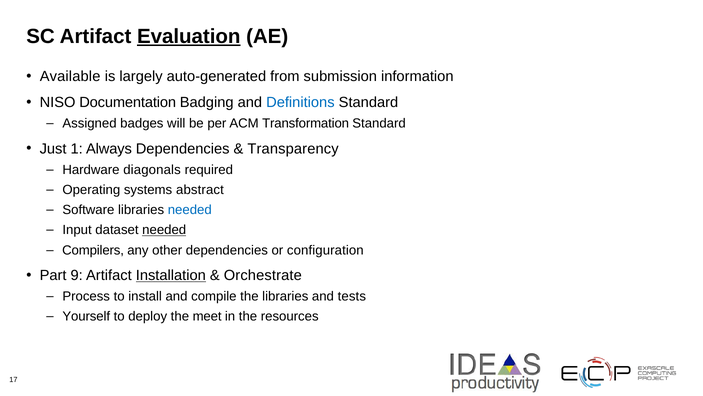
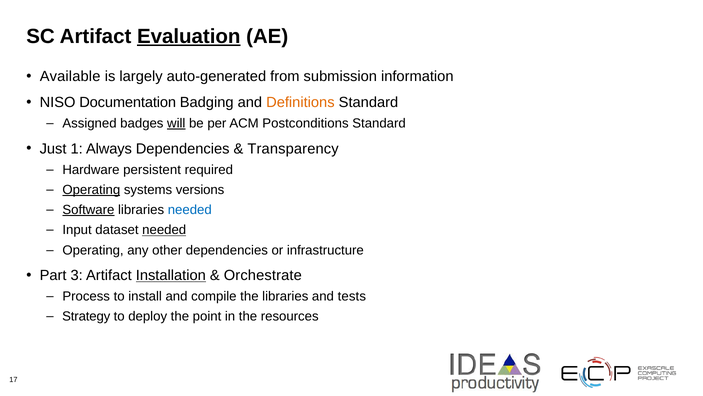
Definitions colour: blue -> orange
will underline: none -> present
Transformation: Transformation -> Postconditions
diagonals: diagonals -> persistent
Operating at (91, 190) underline: none -> present
abstract: abstract -> versions
Software underline: none -> present
Compilers at (93, 250): Compilers -> Operating
configuration: configuration -> infrastructure
9: 9 -> 3
Yourself: Yourself -> Strategy
meet: meet -> point
